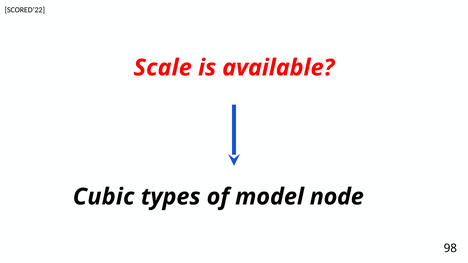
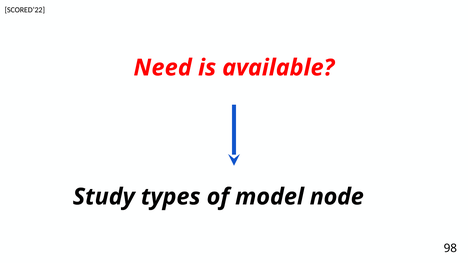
Scale: Scale -> Need
Cubic: Cubic -> Study
